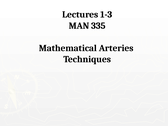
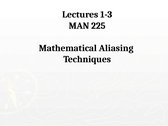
335: 335 -> 225
Arteries: Arteries -> Aliasing
